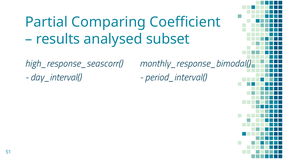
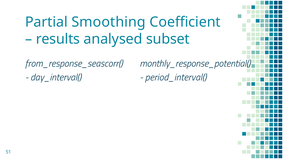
Comparing: Comparing -> Smoothing
high_response_seascorr(: high_response_seascorr( -> from_response_seascorr(
monthly_response_bimodal(: monthly_response_bimodal( -> monthly_response_potential(
